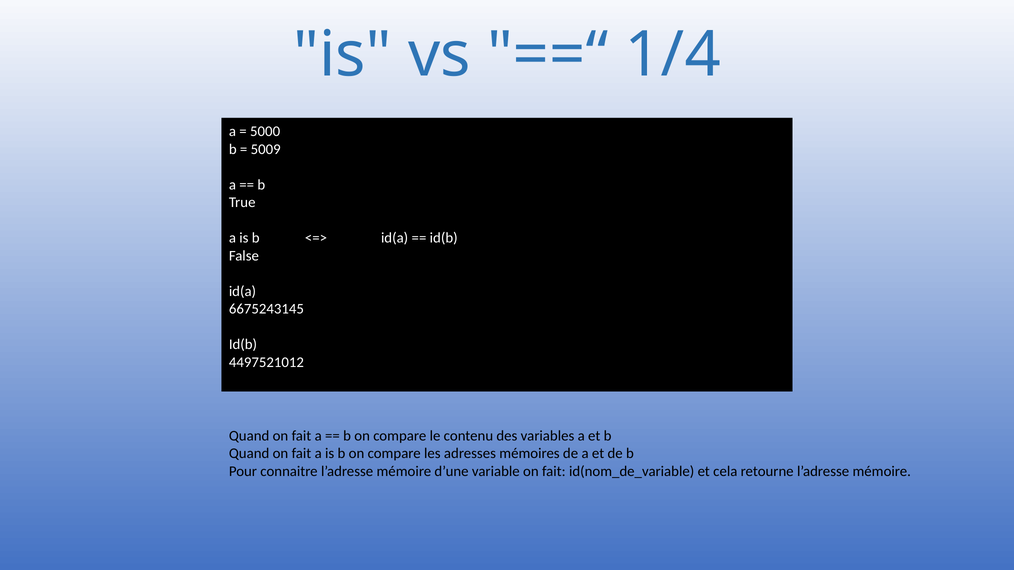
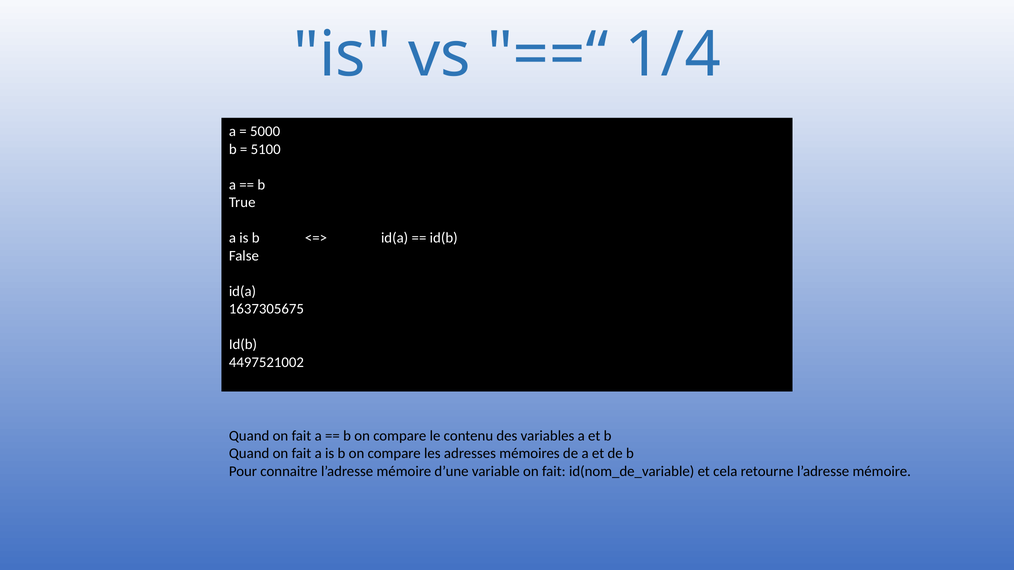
5009: 5009 -> 5100
6675243145: 6675243145 -> 1637305675
4497521012: 4497521012 -> 4497521002
